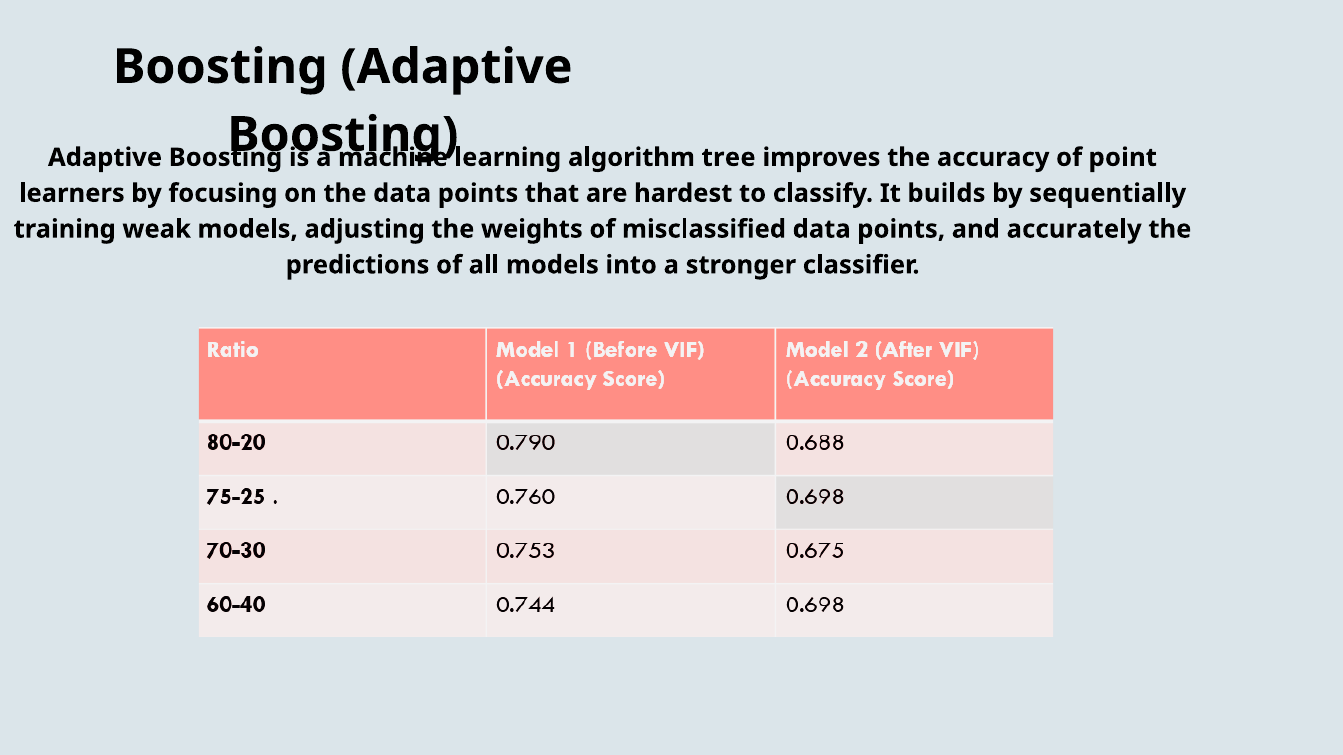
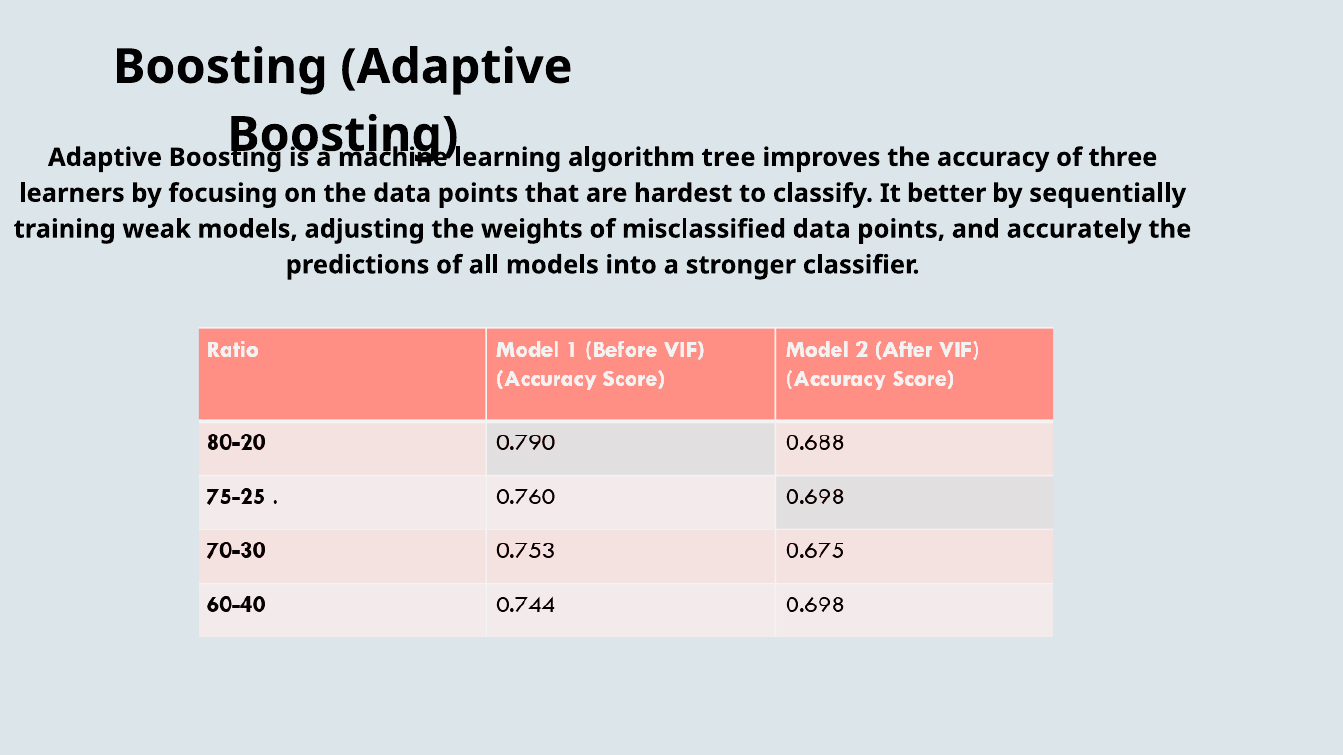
point: point -> three
builds: builds -> better
